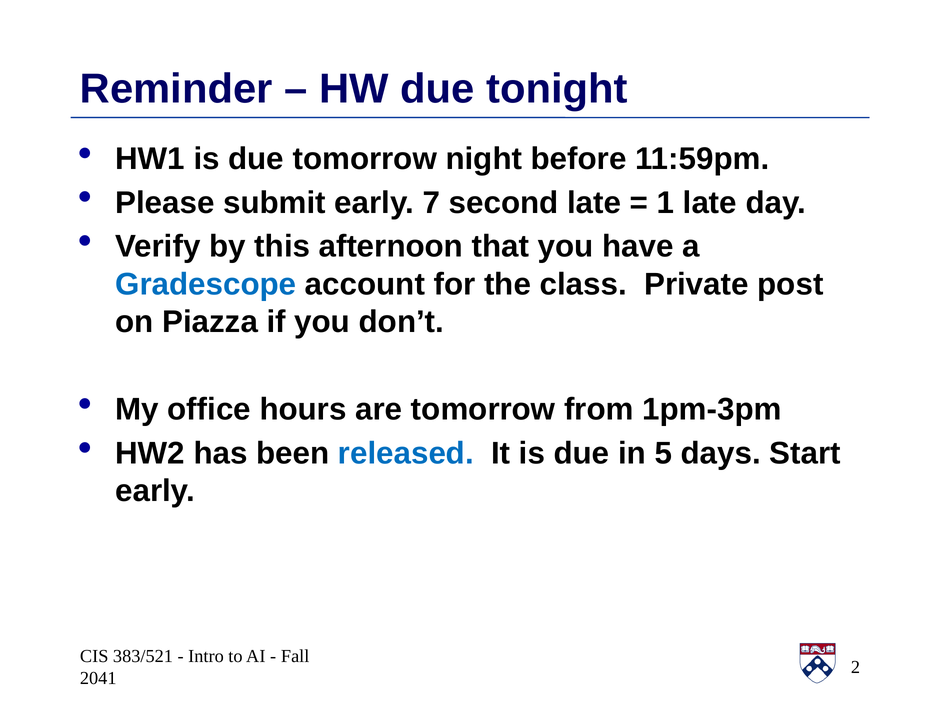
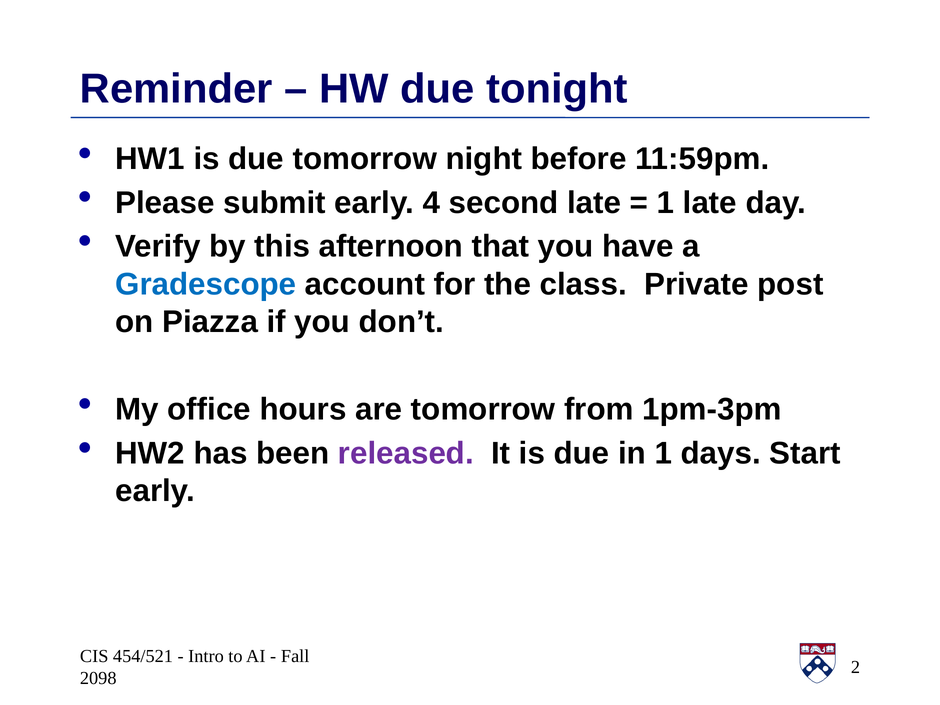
7: 7 -> 4
released colour: blue -> purple
in 5: 5 -> 1
383/521: 383/521 -> 454/521
2041: 2041 -> 2098
